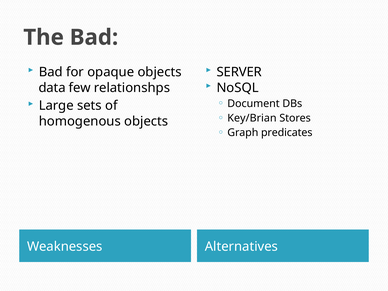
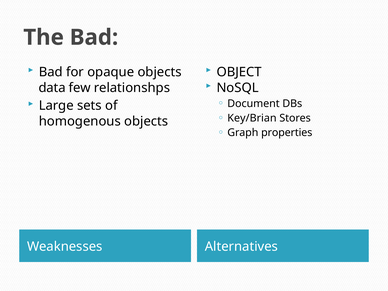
SERVER: SERVER -> OBJECT
predicates: predicates -> properties
